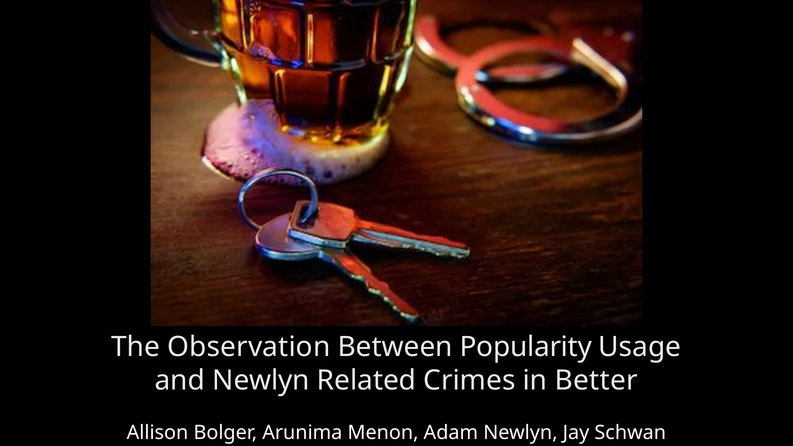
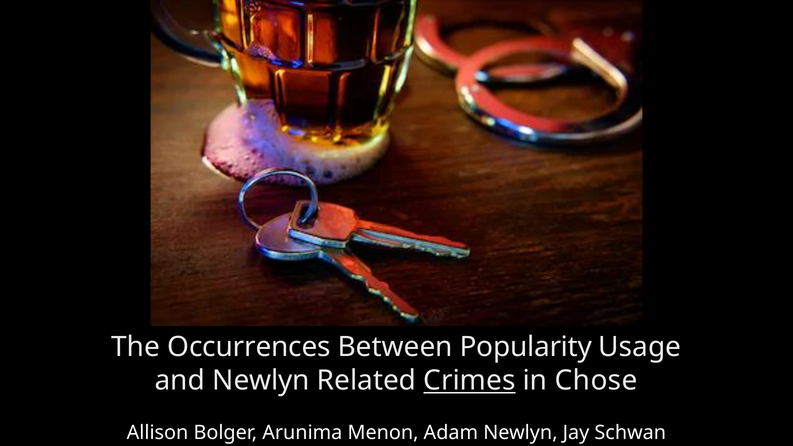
Observation: Observation -> Occurrences
Crimes underline: none -> present
Better: Better -> Chose
